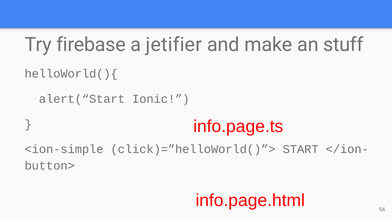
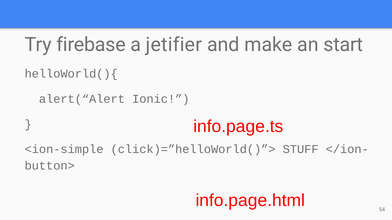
stuff: stuff -> start
alert(“Start: alert(“Start -> alert(“Alert
START: START -> STUFF
